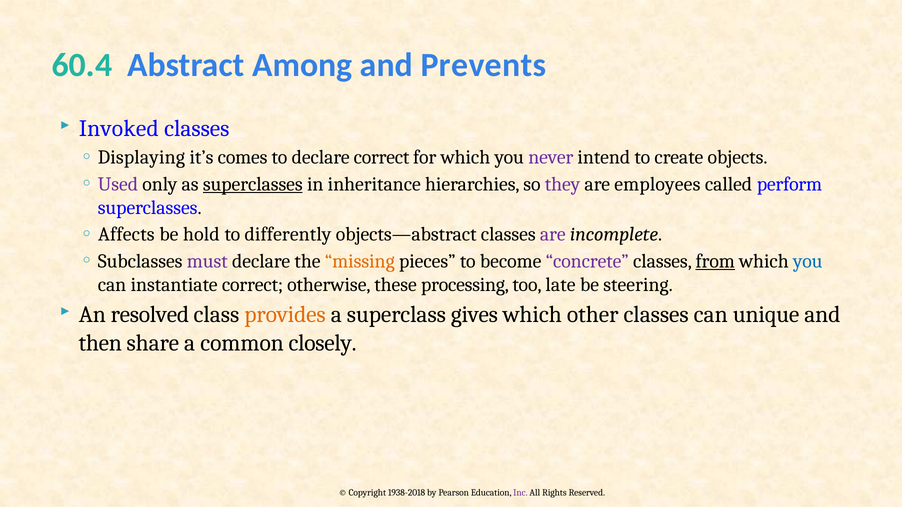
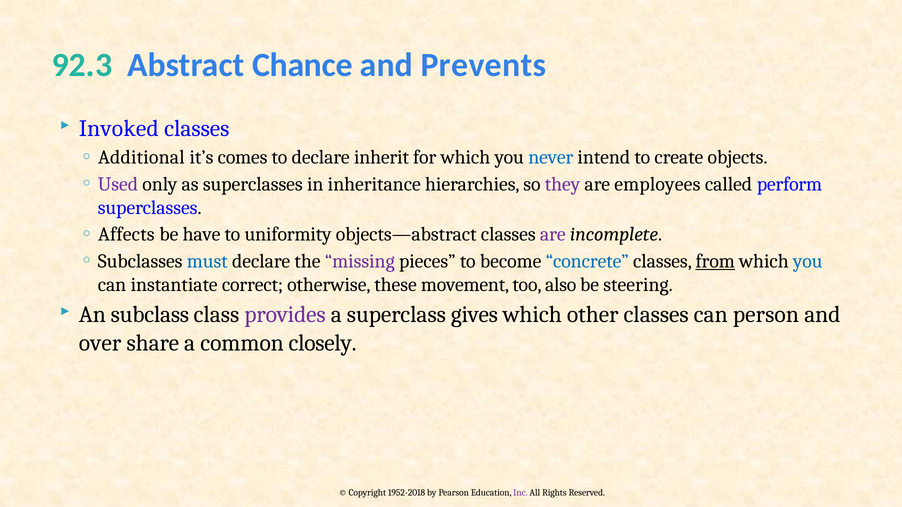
60.4: 60.4 -> 92.3
Among: Among -> Chance
Displaying: Displaying -> Additional
declare correct: correct -> inherit
never colour: purple -> blue
superclasses at (253, 184) underline: present -> none
hold: hold -> have
differently: differently -> uniformity
must colour: purple -> blue
missing colour: orange -> purple
concrete colour: purple -> blue
processing: processing -> movement
late: late -> also
resolved: resolved -> subclass
provides colour: orange -> purple
unique: unique -> person
then: then -> over
1938-2018: 1938-2018 -> 1952-2018
